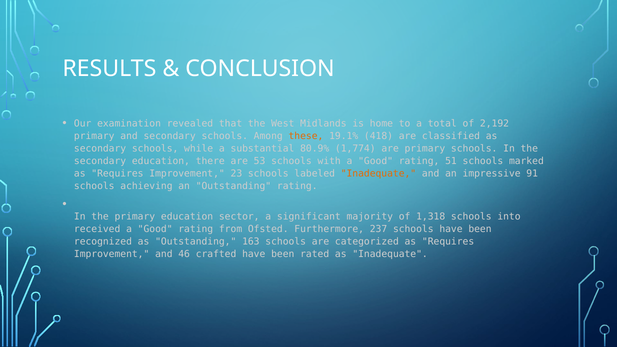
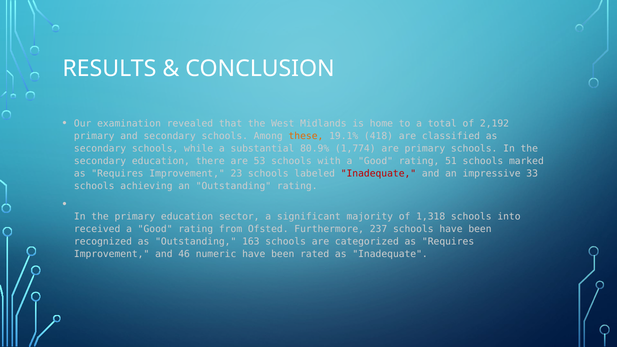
Inadequate at (378, 173) colour: orange -> red
91: 91 -> 33
crafted: crafted -> numeric
